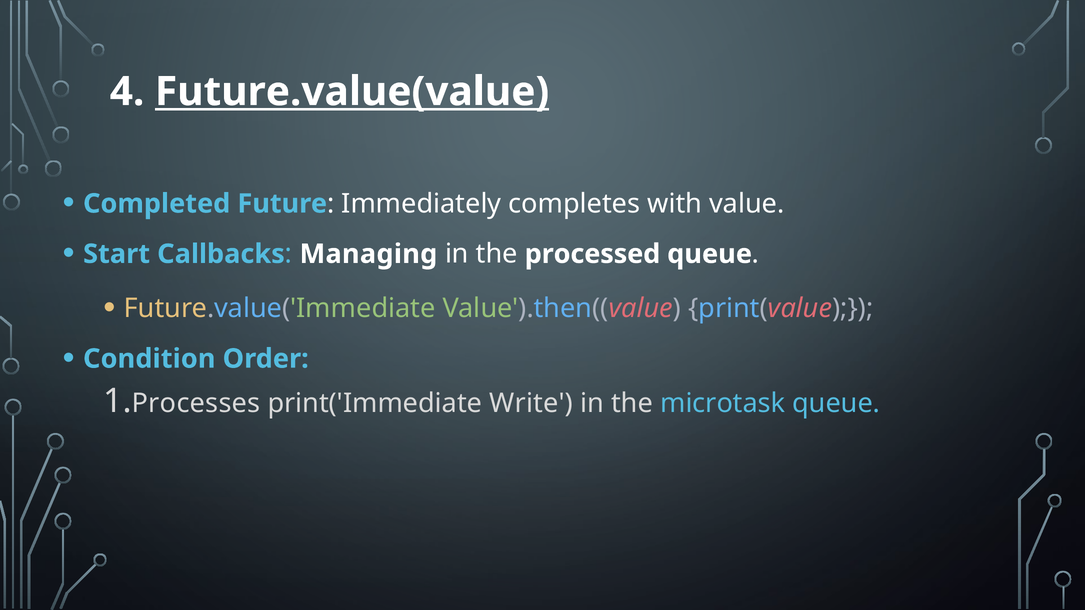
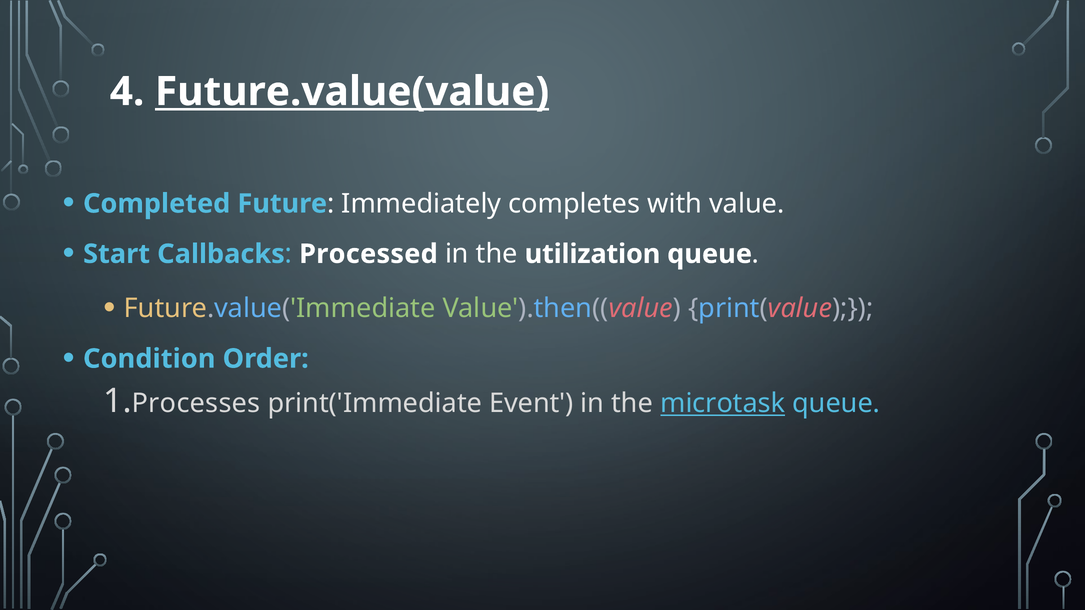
Managing: Managing -> Processed
processed: processed -> utilization
Write: Write -> Event
microtask underline: none -> present
